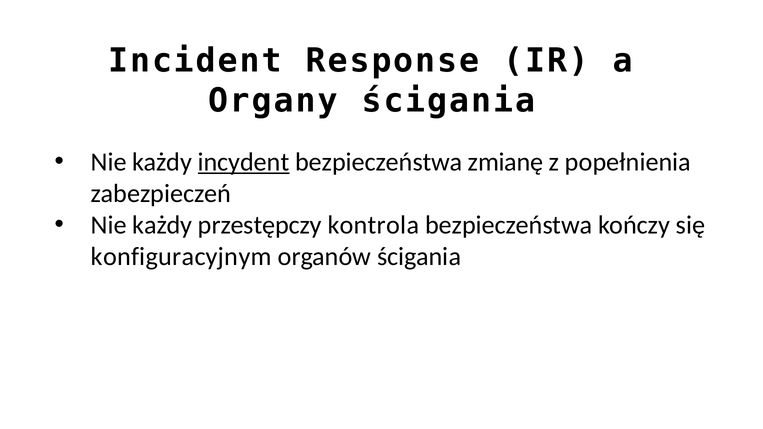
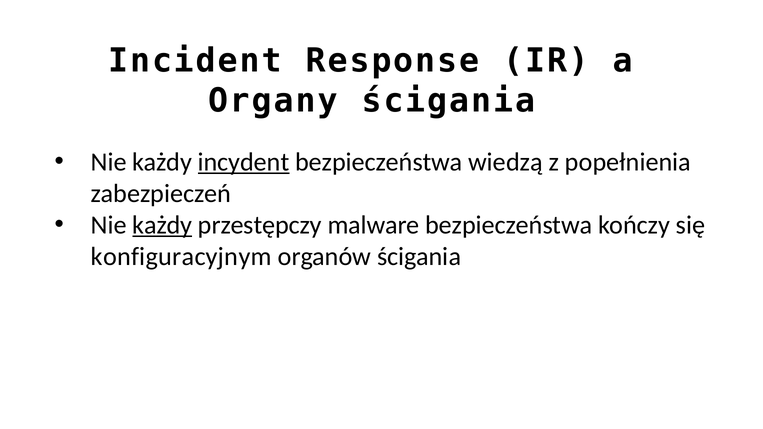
zmianę: zmianę -> wiedzą
każdy at (162, 225) underline: none -> present
kontrola: kontrola -> malware
